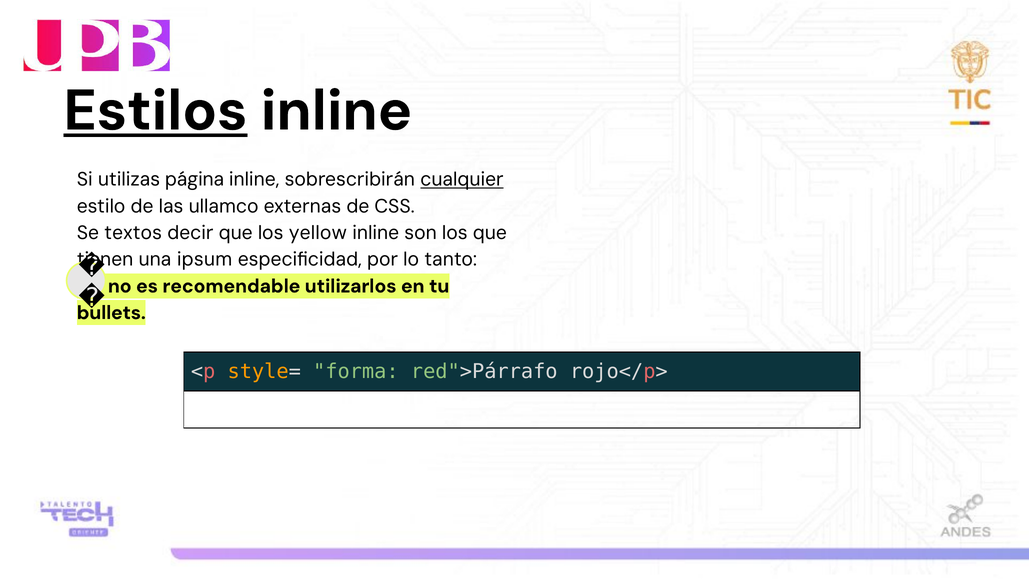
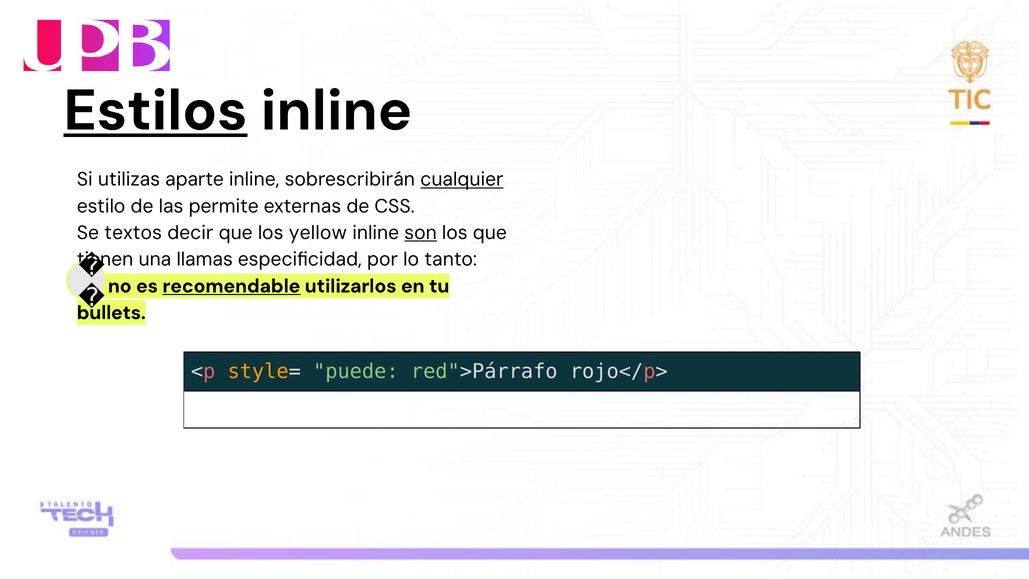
página: página -> aparte
ullamco: ullamco -> permite
son underline: none -> present
ipsum: ipsum -> llamas
recomendable underline: none -> present
forma: forma -> puede
